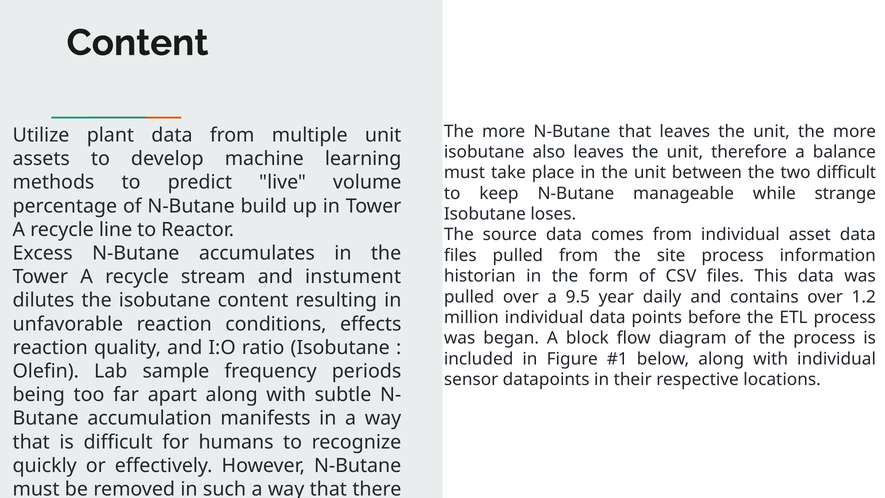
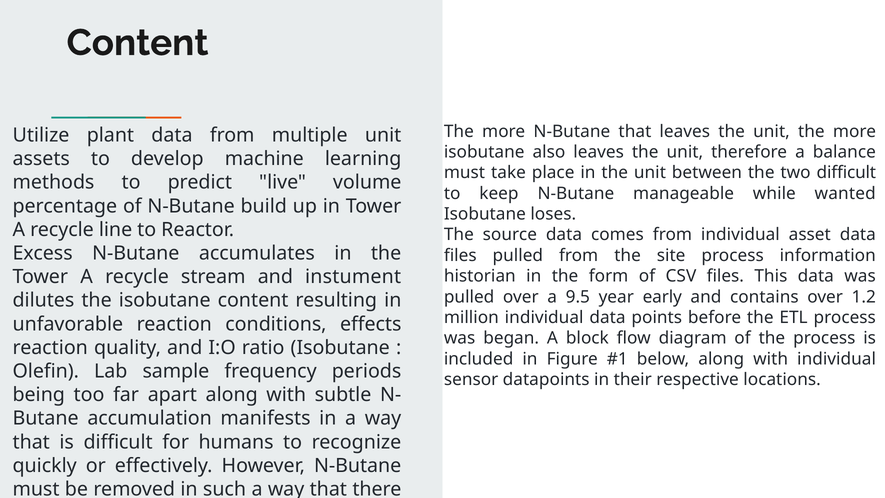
strange: strange -> wanted
daily: daily -> early
